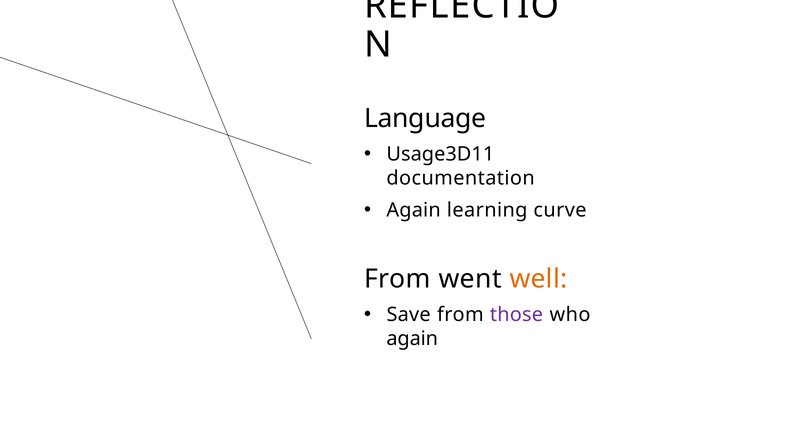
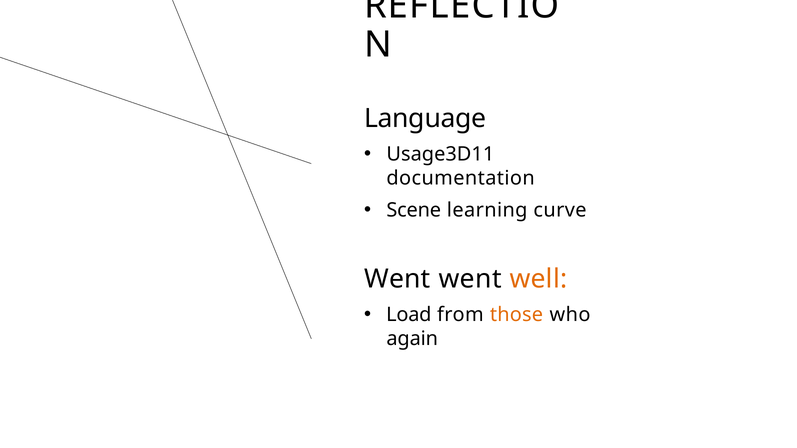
Again at (414, 210): Again -> Scene
From at (397, 279): From -> Went
Save: Save -> Load
those colour: purple -> orange
